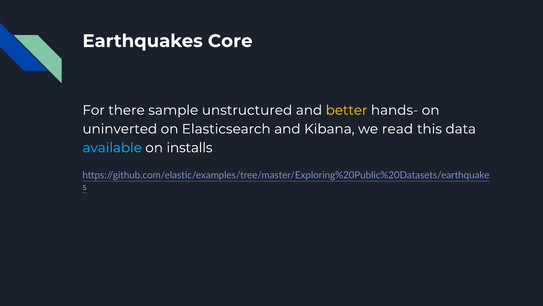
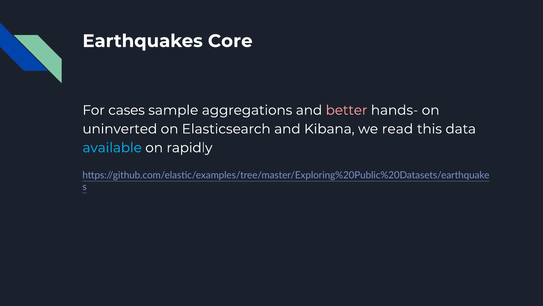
there: there -> cases
unstructured: unstructured -> aggregations
better colour: yellow -> pink
installs: installs -> rapidly
